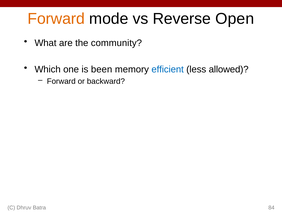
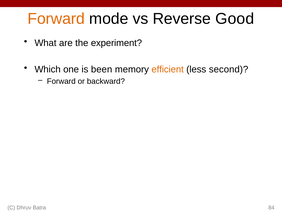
Open: Open -> Good
community: community -> experiment
efficient colour: blue -> orange
allowed: allowed -> second
